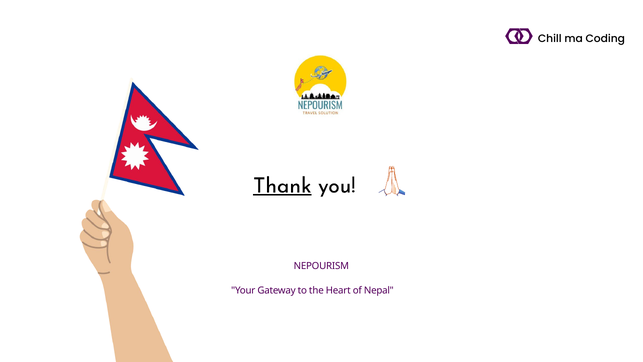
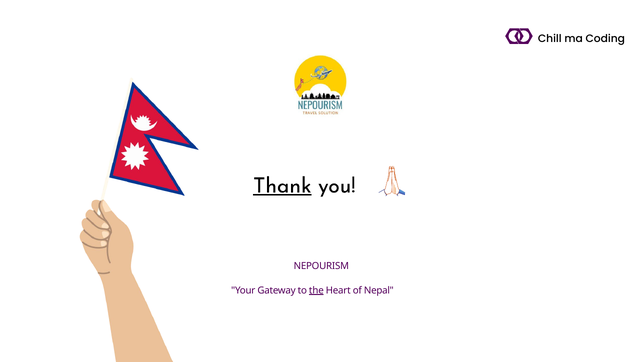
the underline: none -> present
